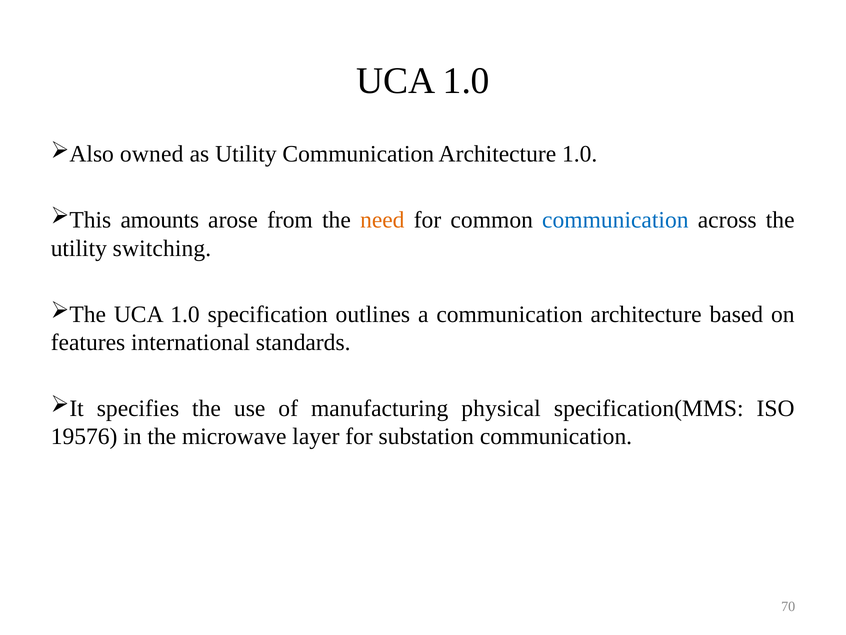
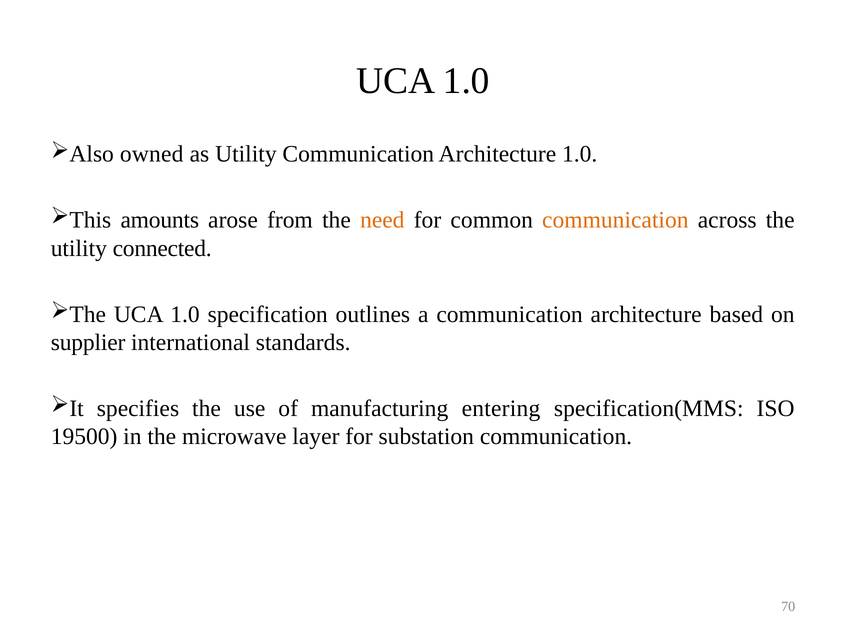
communication at (615, 220) colour: blue -> orange
switching: switching -> connected
features: features -> supplier
physical: physical -> entering
19576: 19576 -> 19500
